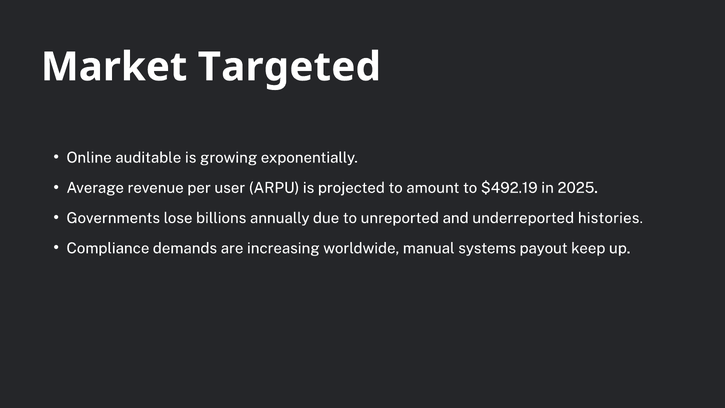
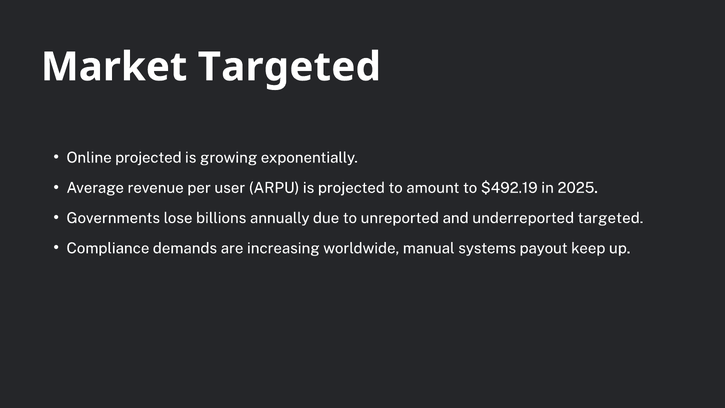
Online auditable: auditable -> projected
underreported histories: histories -> targeted
